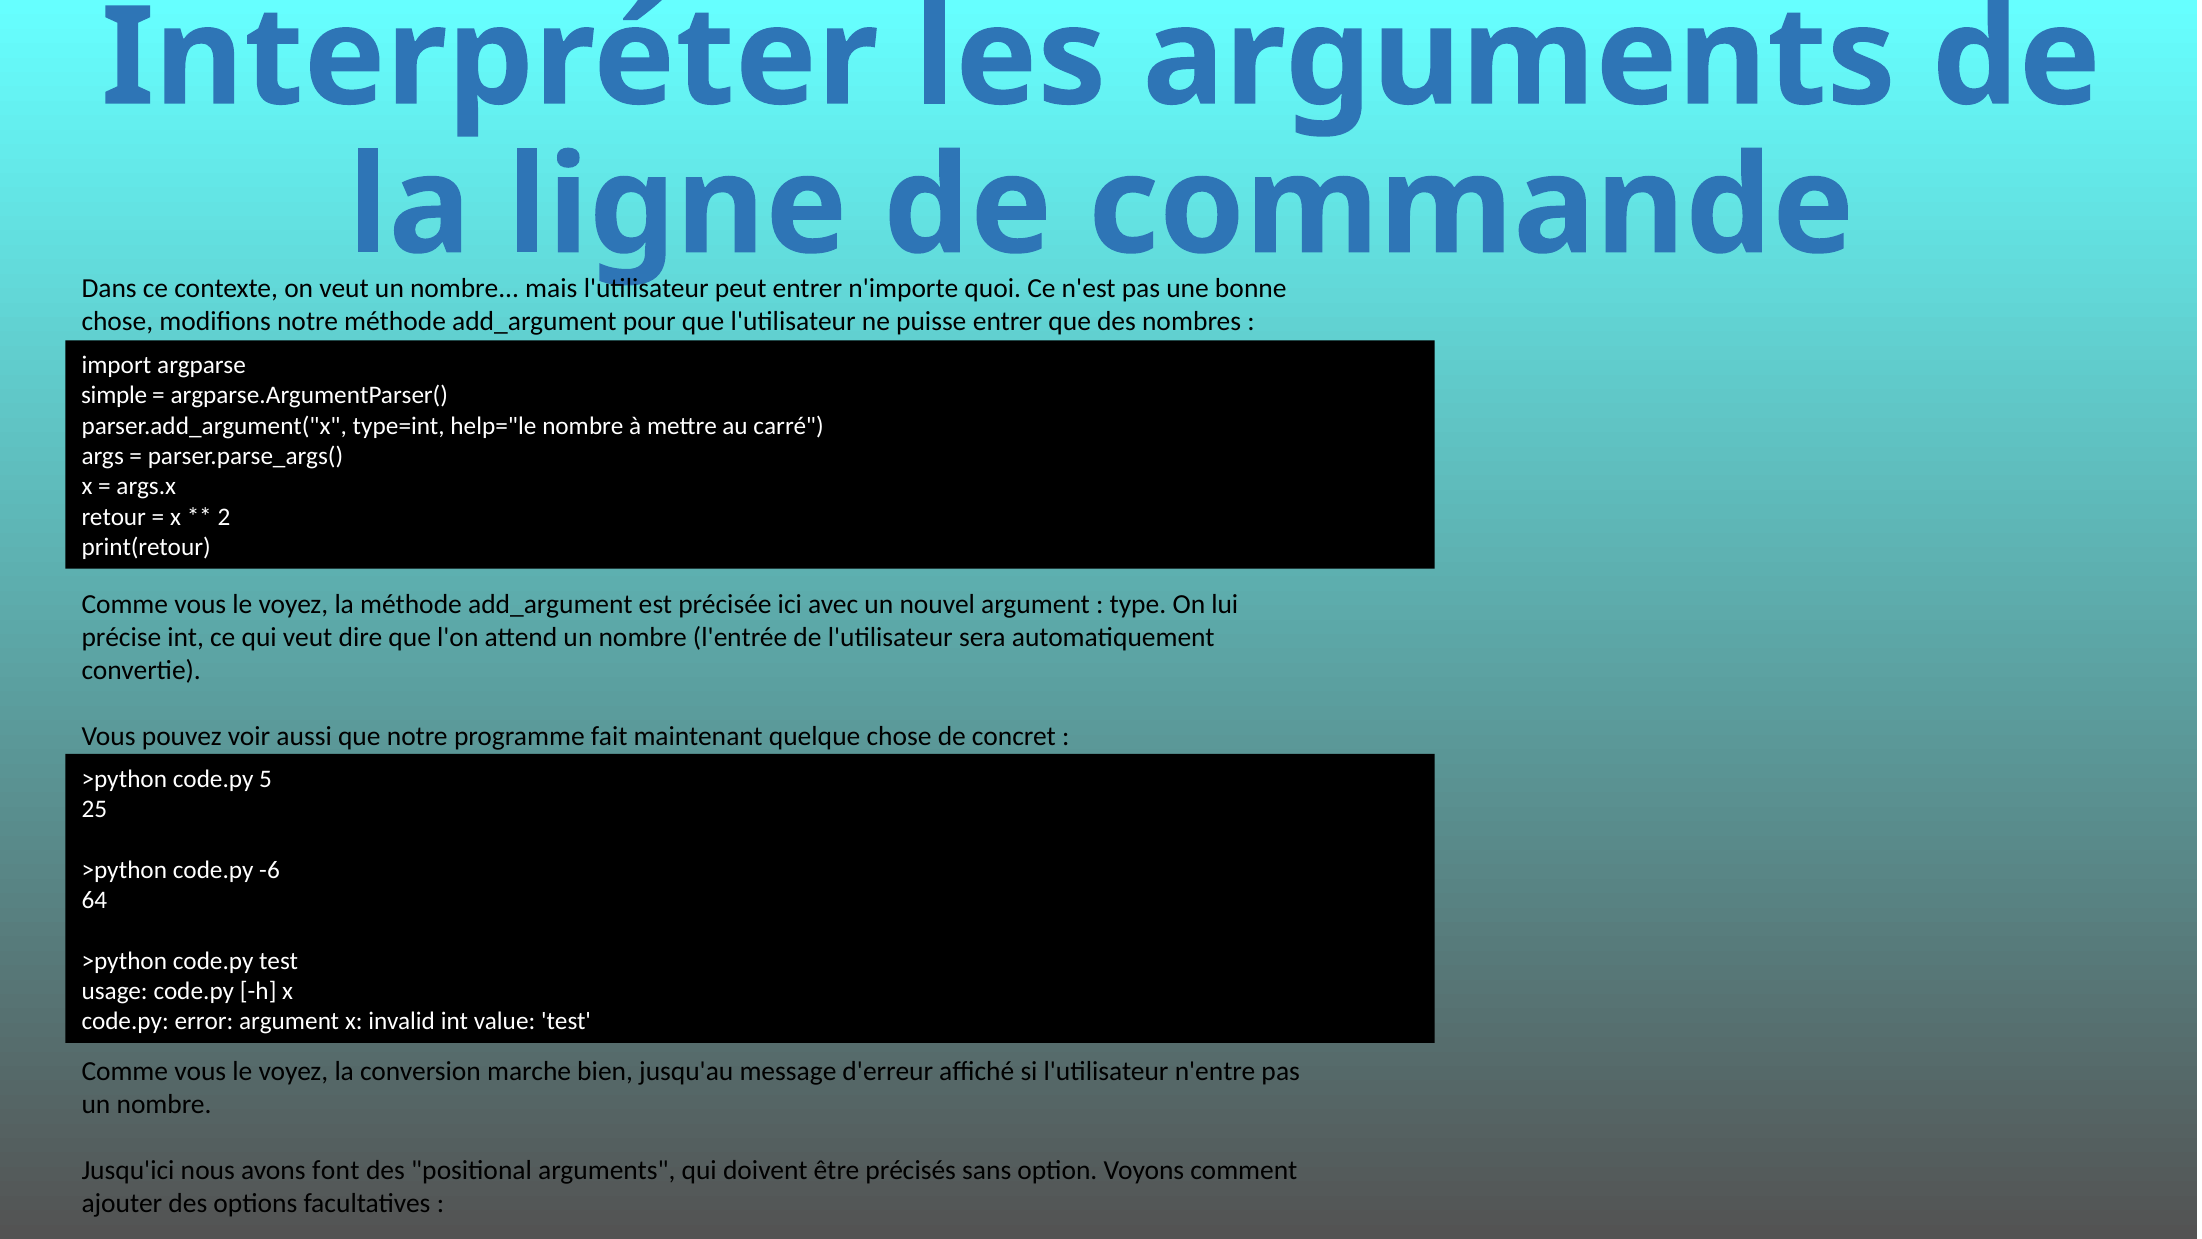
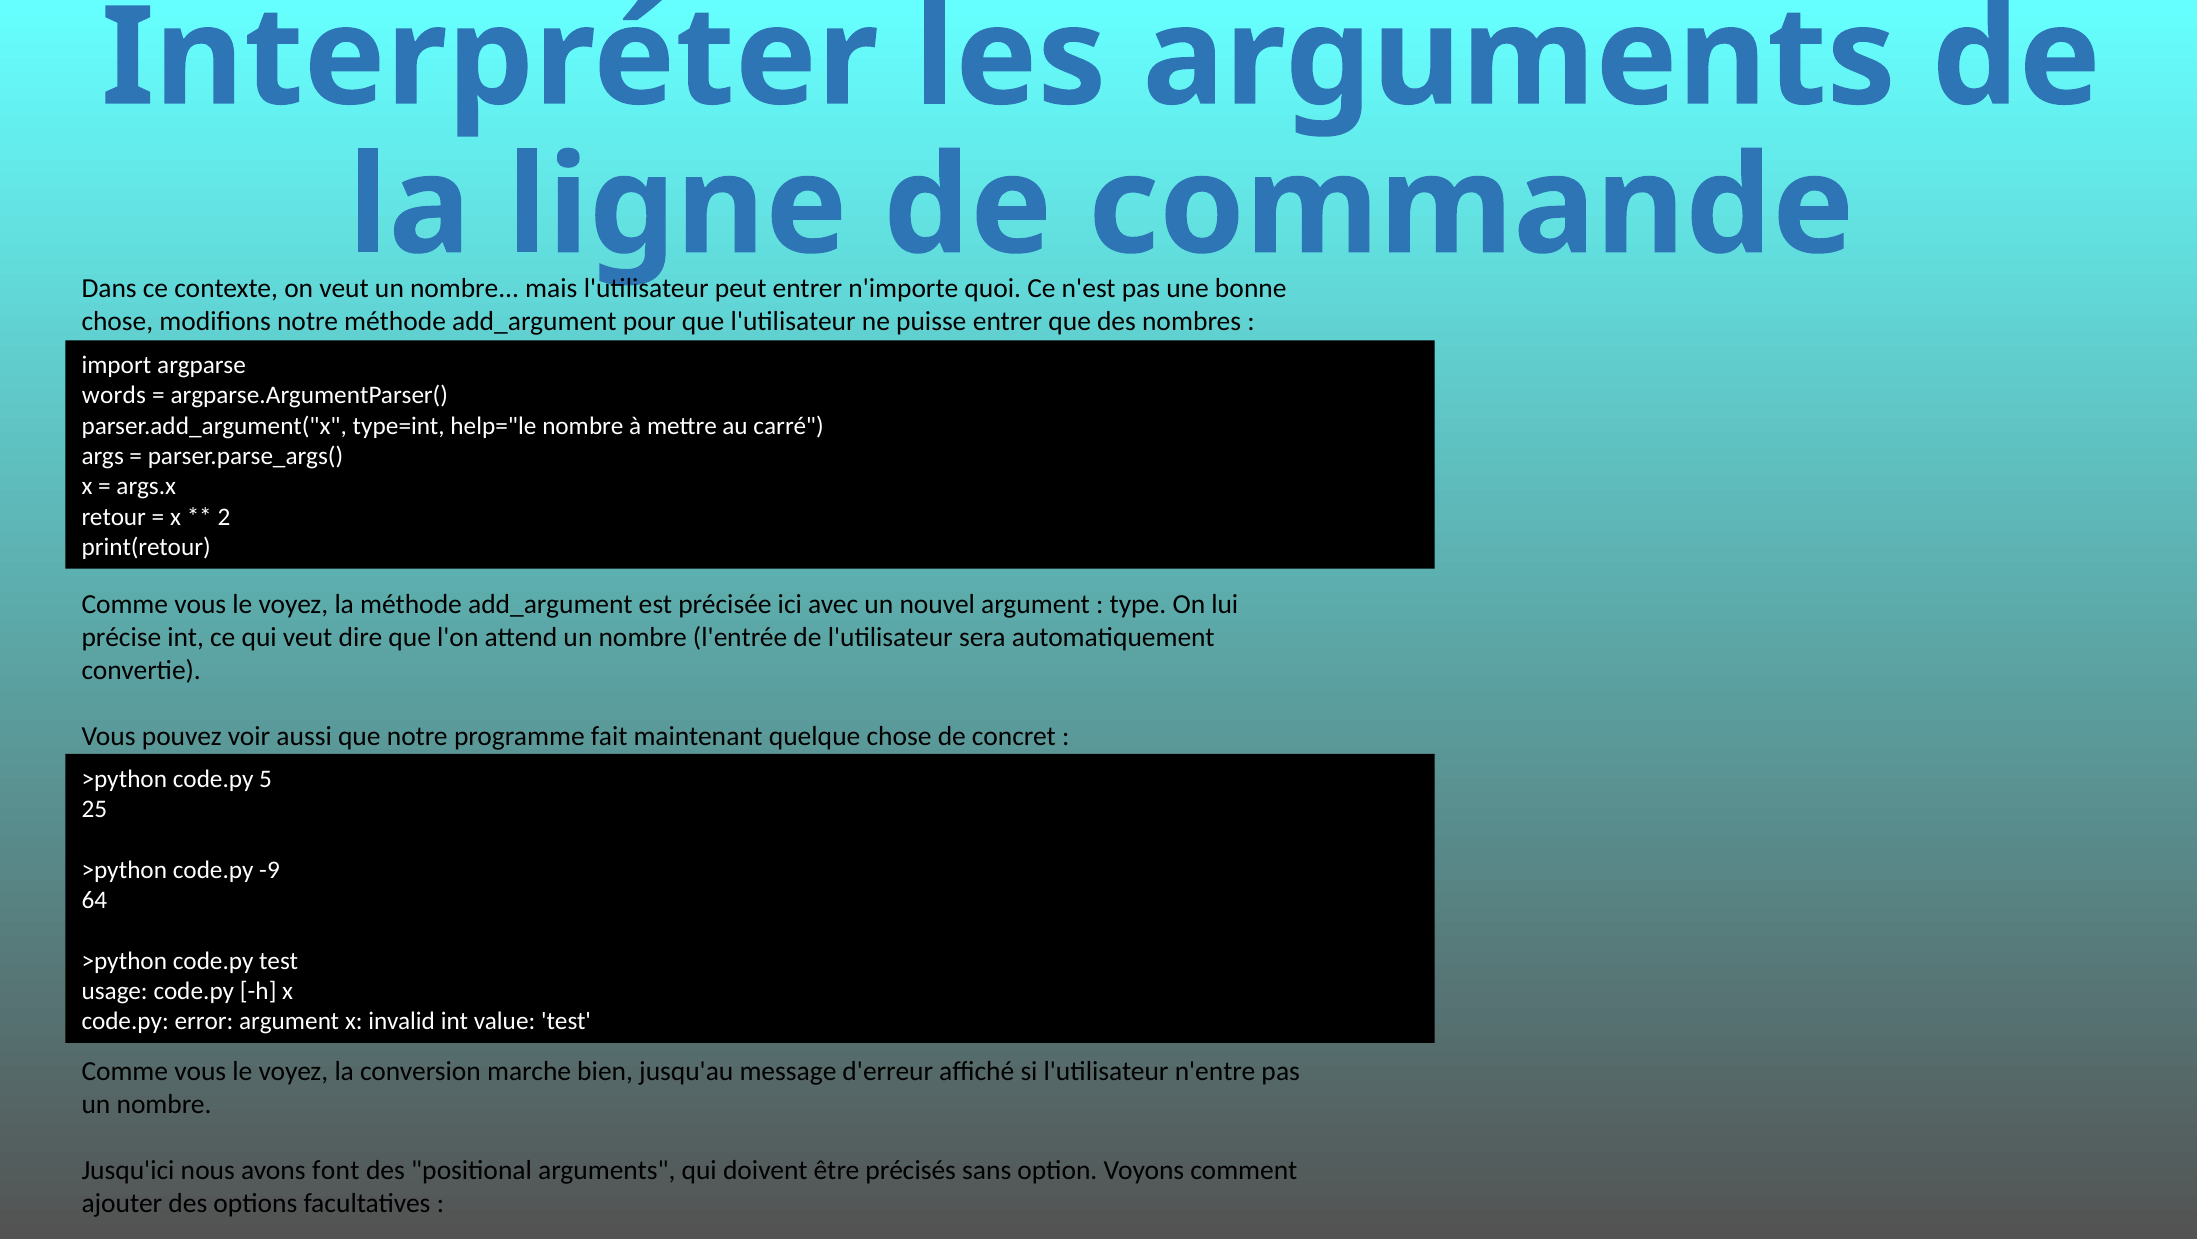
simple: simple -> words
-6: -6 -> -9
